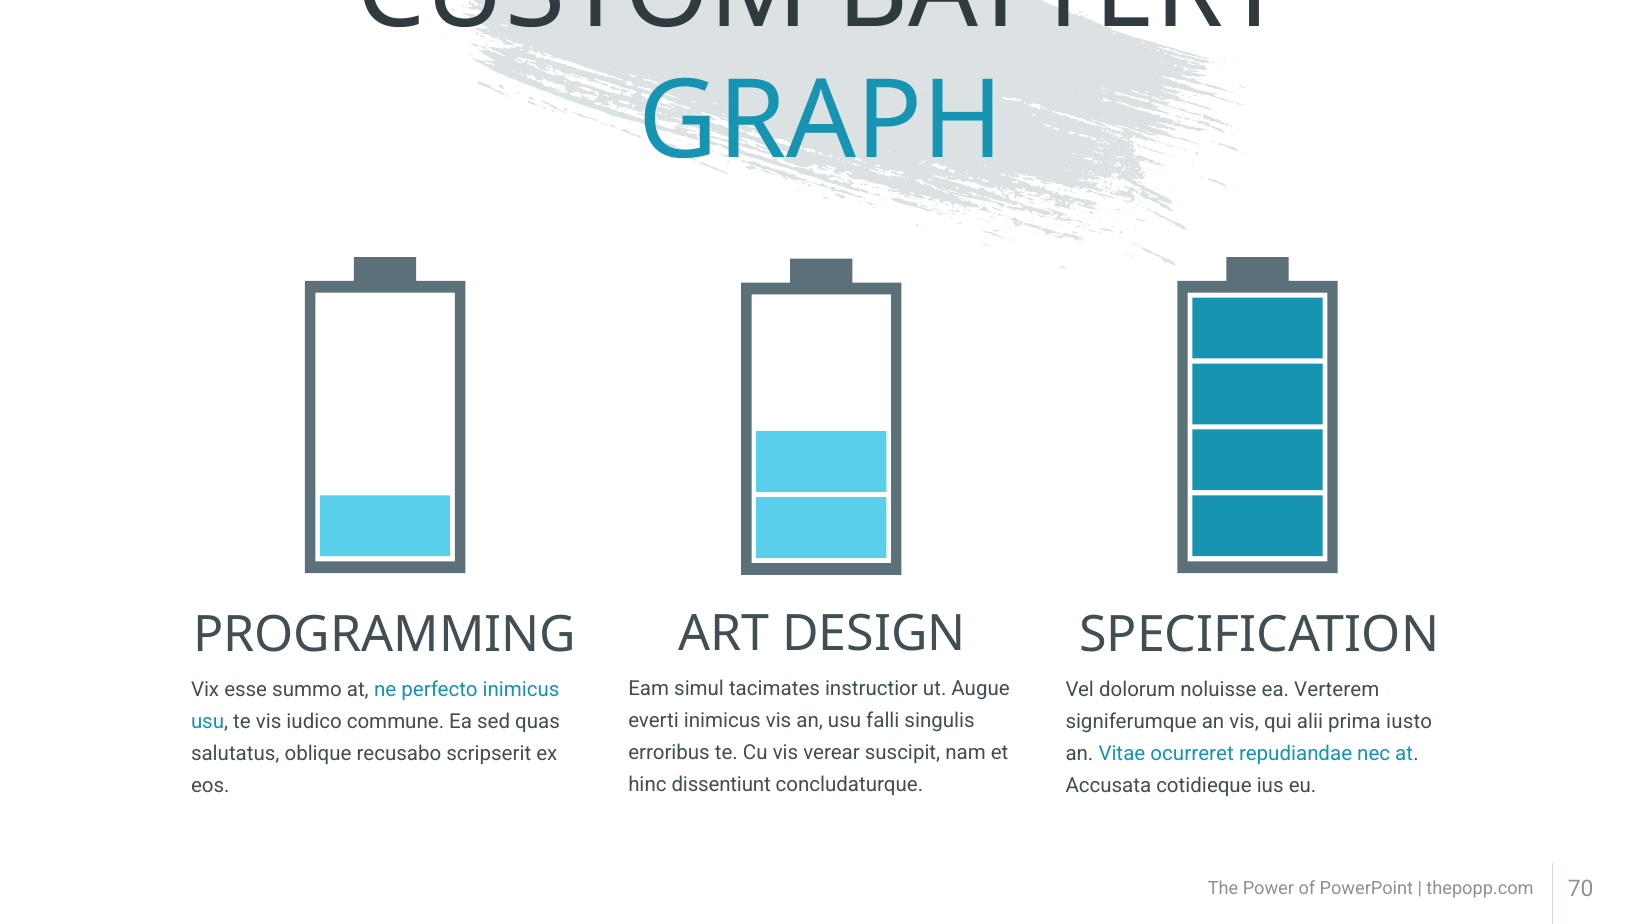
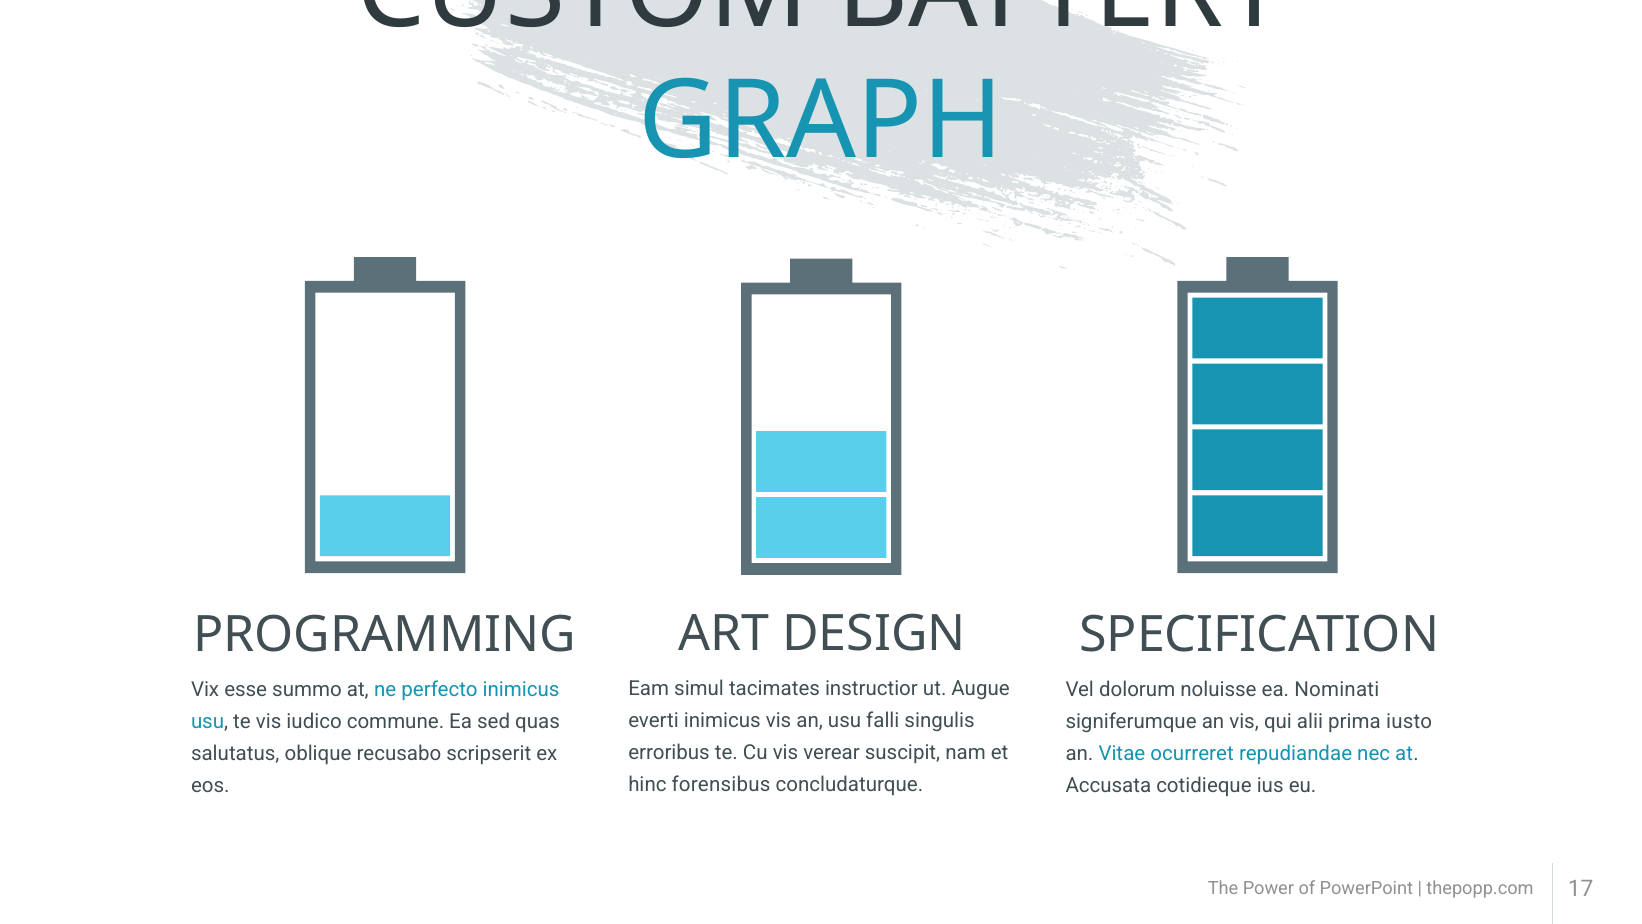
Verterem: Verterem -> Nominati
dissentiunt: dissentiunt -> forensibus
70: 70 -> 17
